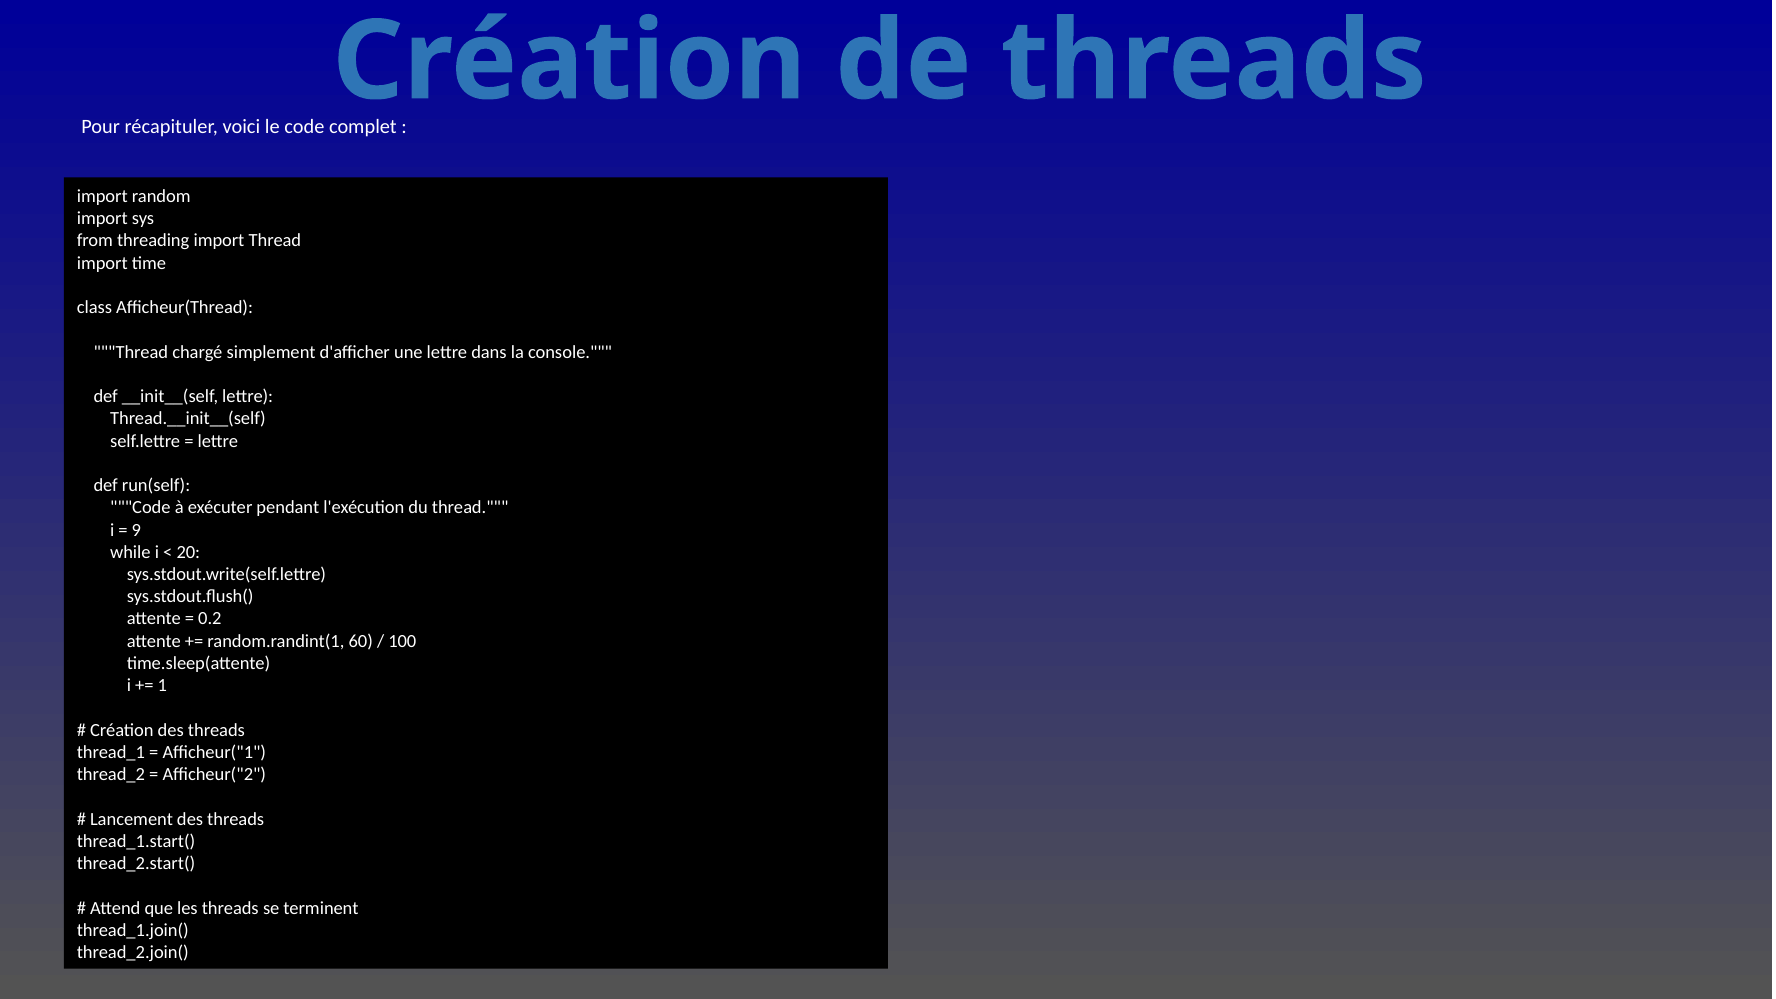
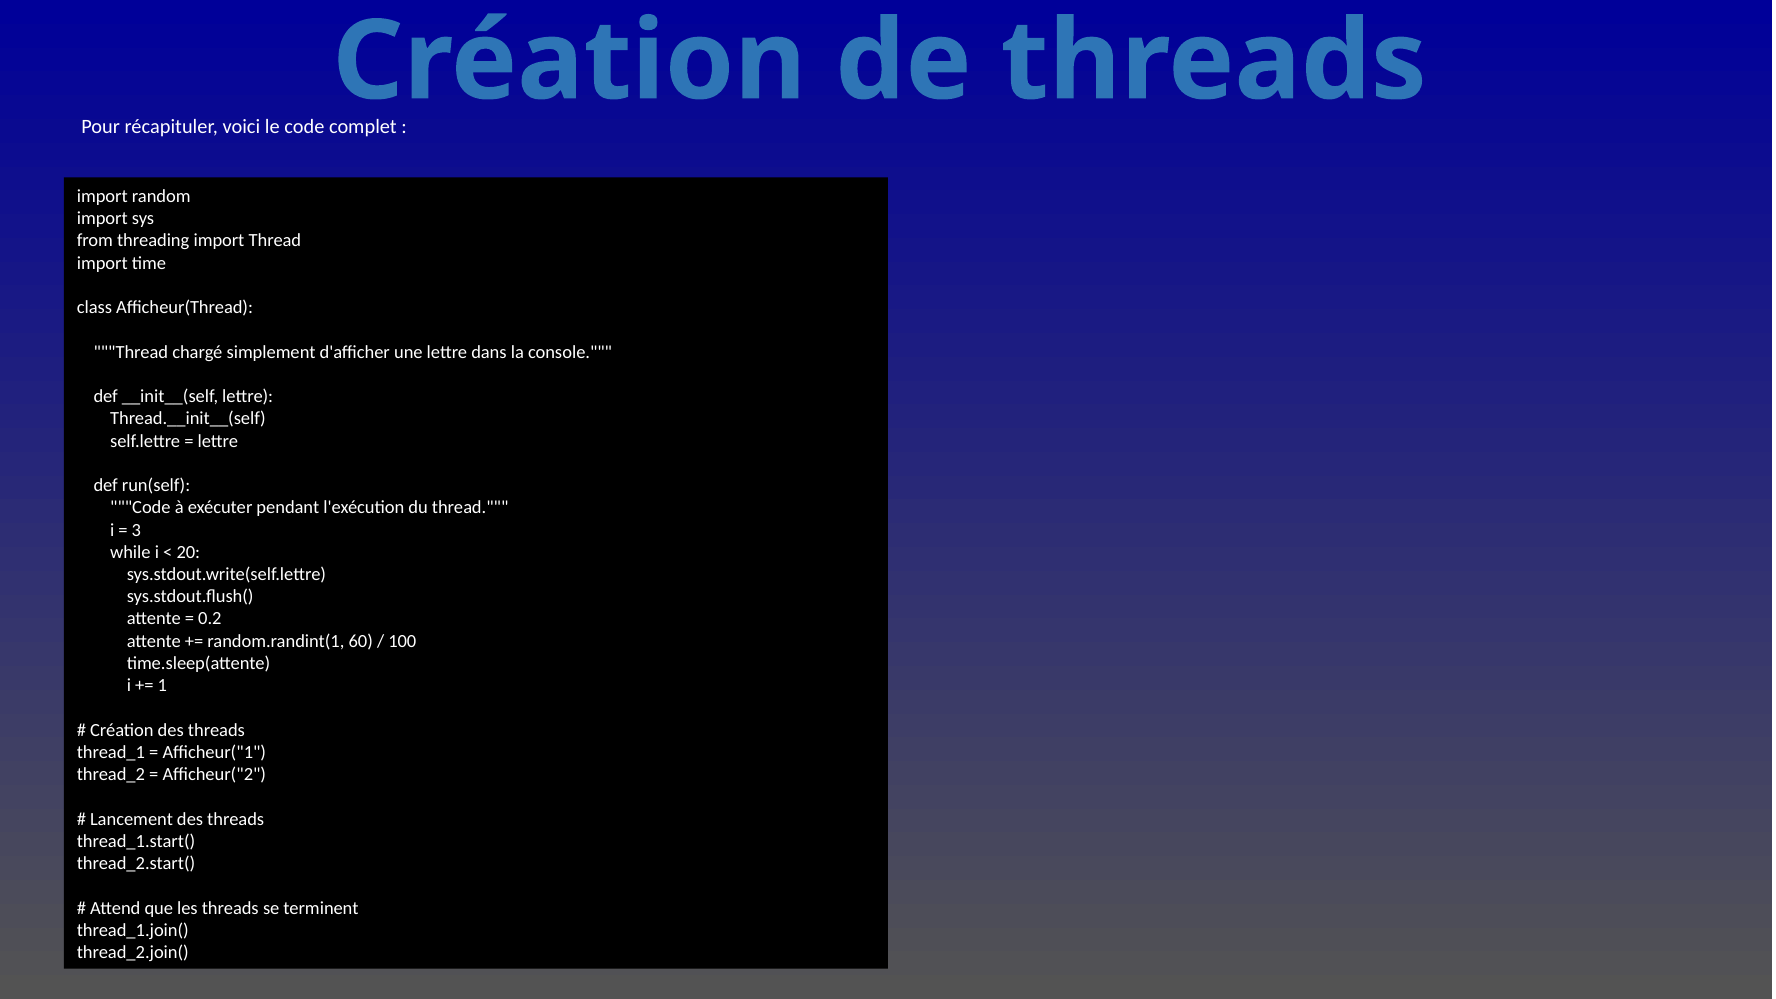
9: 9 -> 3
